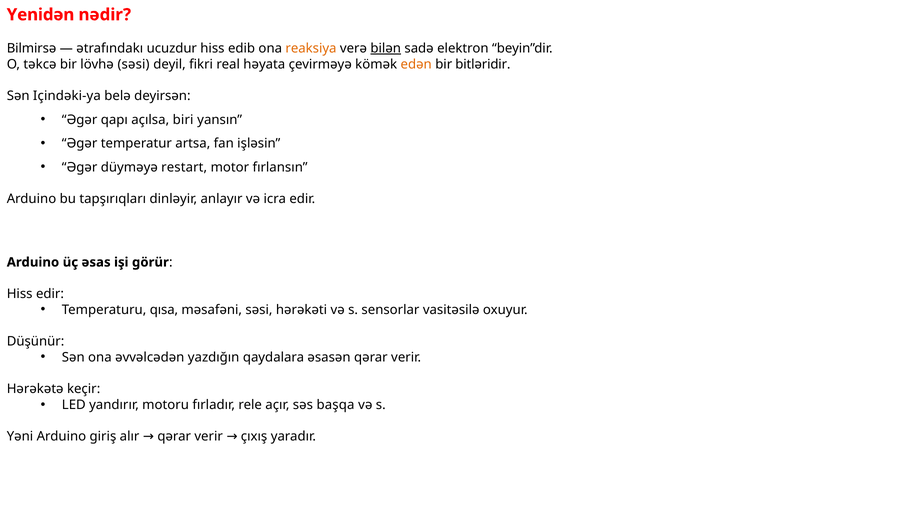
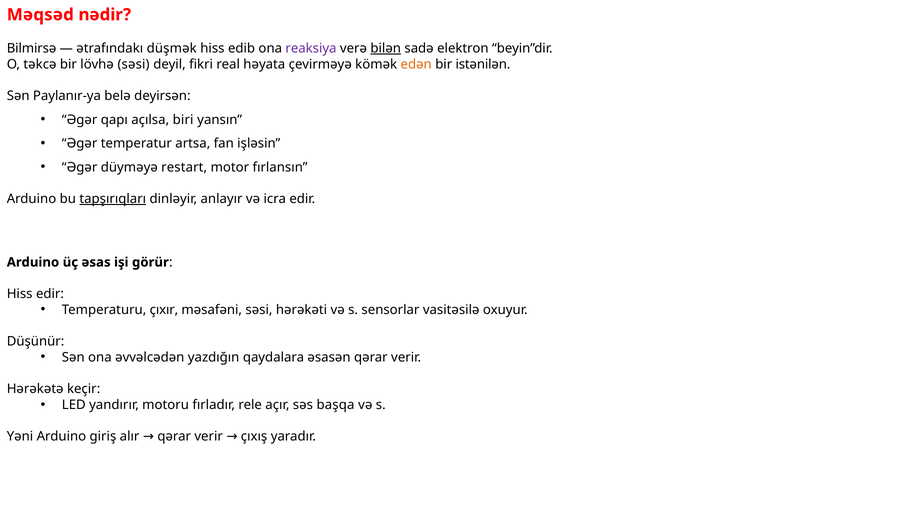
Yenidən: Yenidən -> Məqsəd
ucuzdur: ucuzdur -> düşmək
reaksiya colour: orange -> purple
bitləridir: bitləridir -> istənilən
Içindəki-ya: Içindəki-ya -> Paylanır-ya
tapşırıqları underline: none -> present
qısa: qısa -> çıxır
